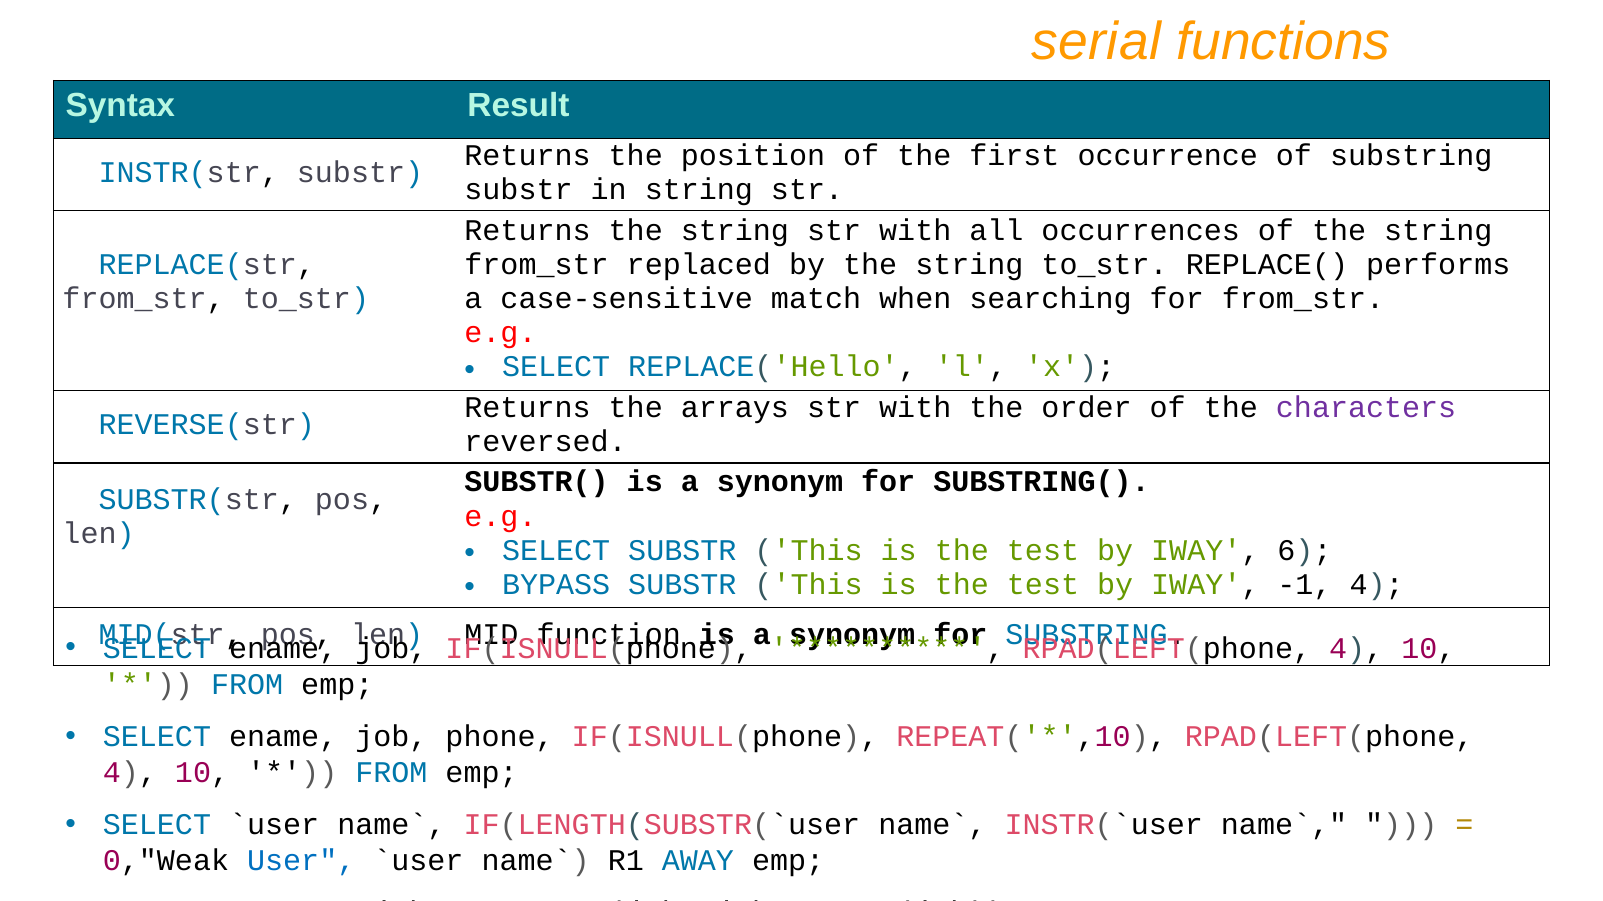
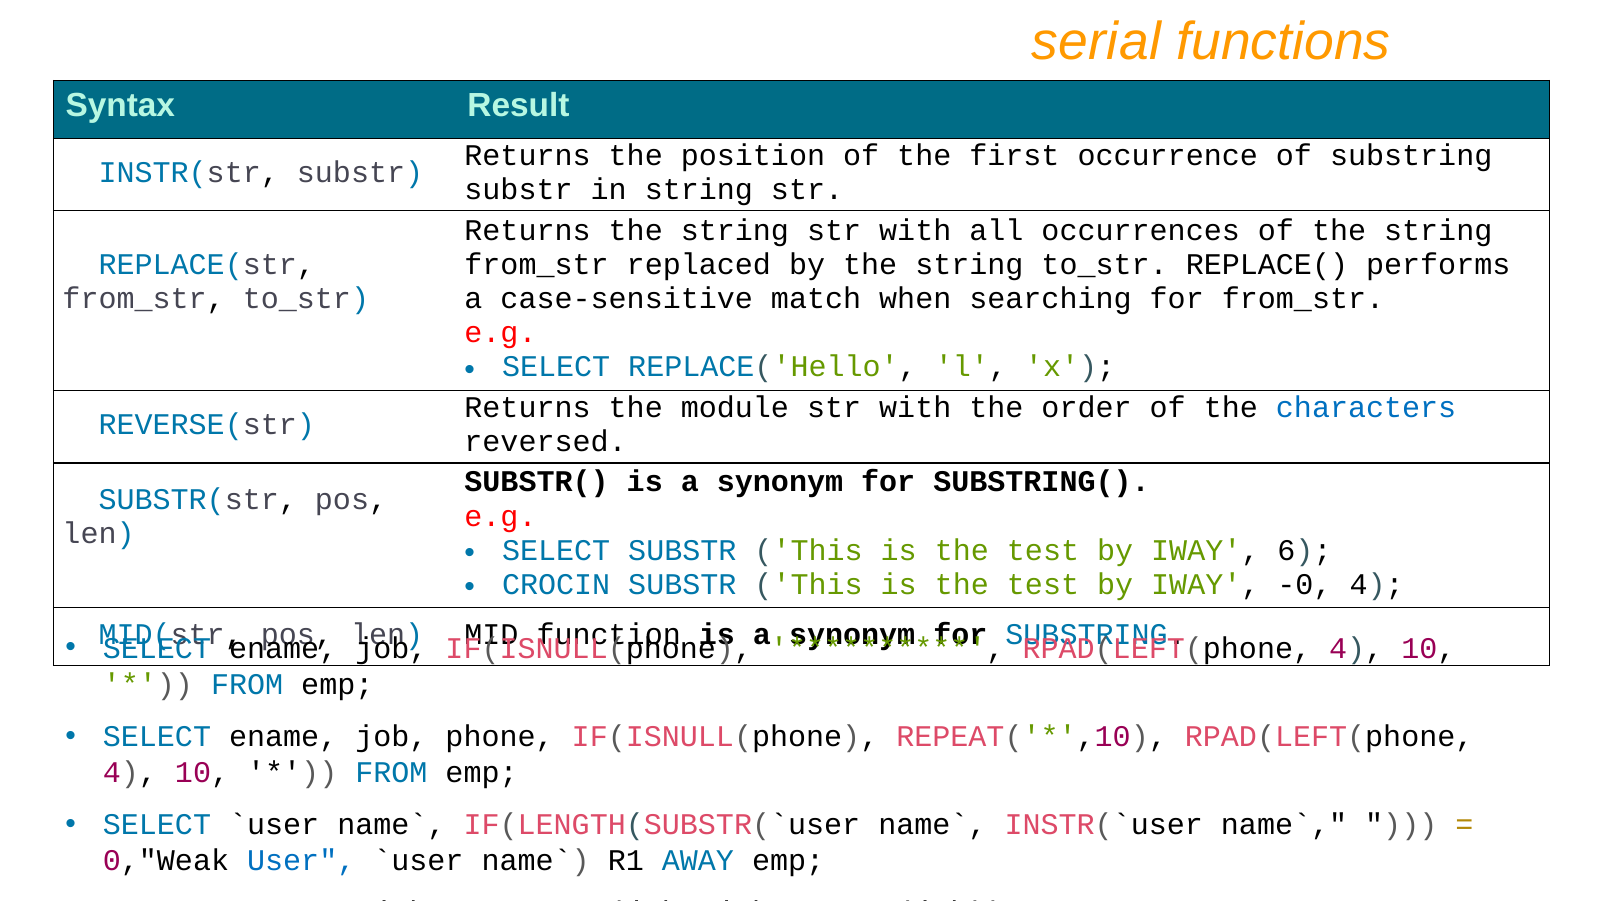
arrays: arrays -> module
characters colour: purple -> blue
BYPASS: BYPASS -> CROCIN
-1: -1 -> -0
